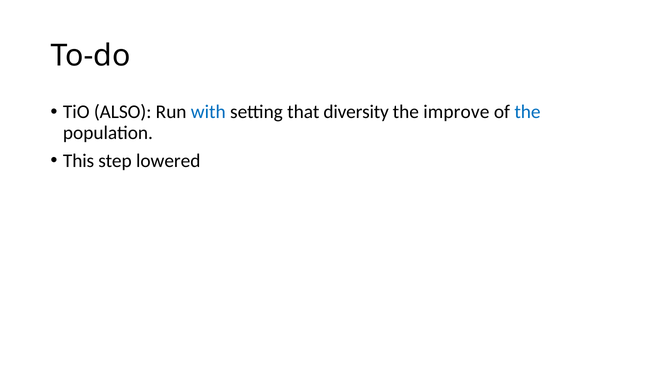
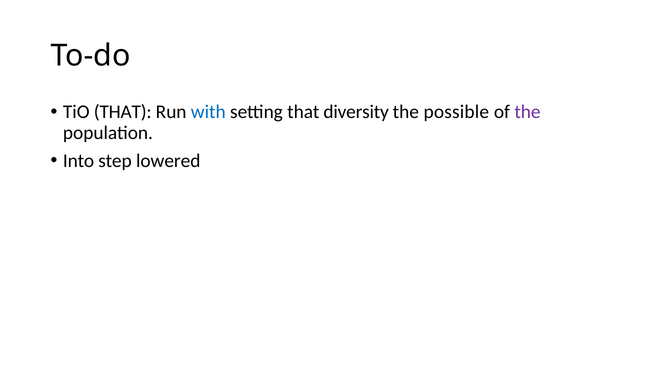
TiO ALSO: ALSO -> THAT
improve: improve -> possible
the at (527, 112) colour: blue -> purple
This: This -> Into
